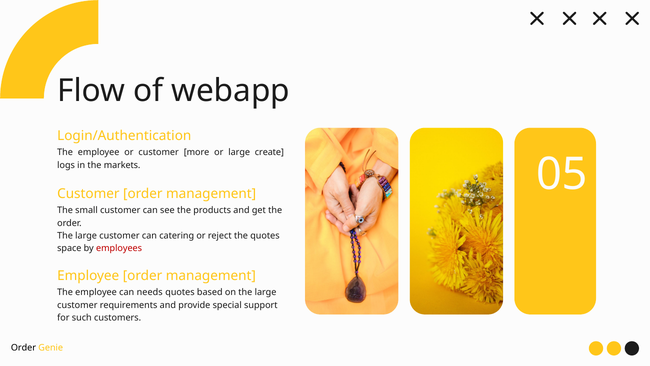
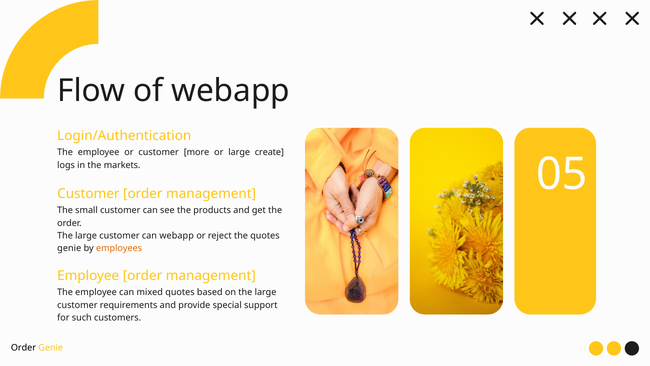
can catering: catering -> webapp
space at (69, 248): space -> genie
employees colour: red -> orange
needs: needs -> mixed
